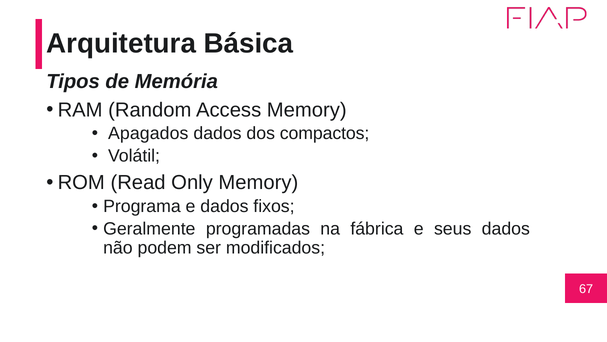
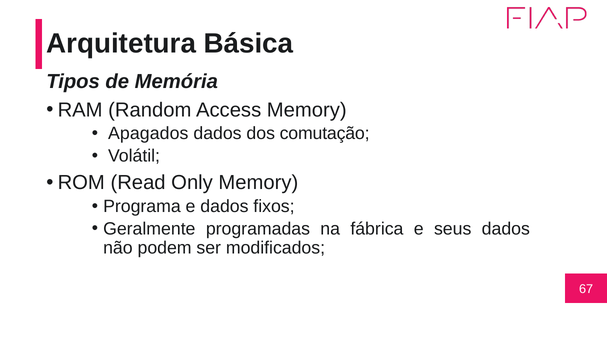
compactos: compactos -> comutação
